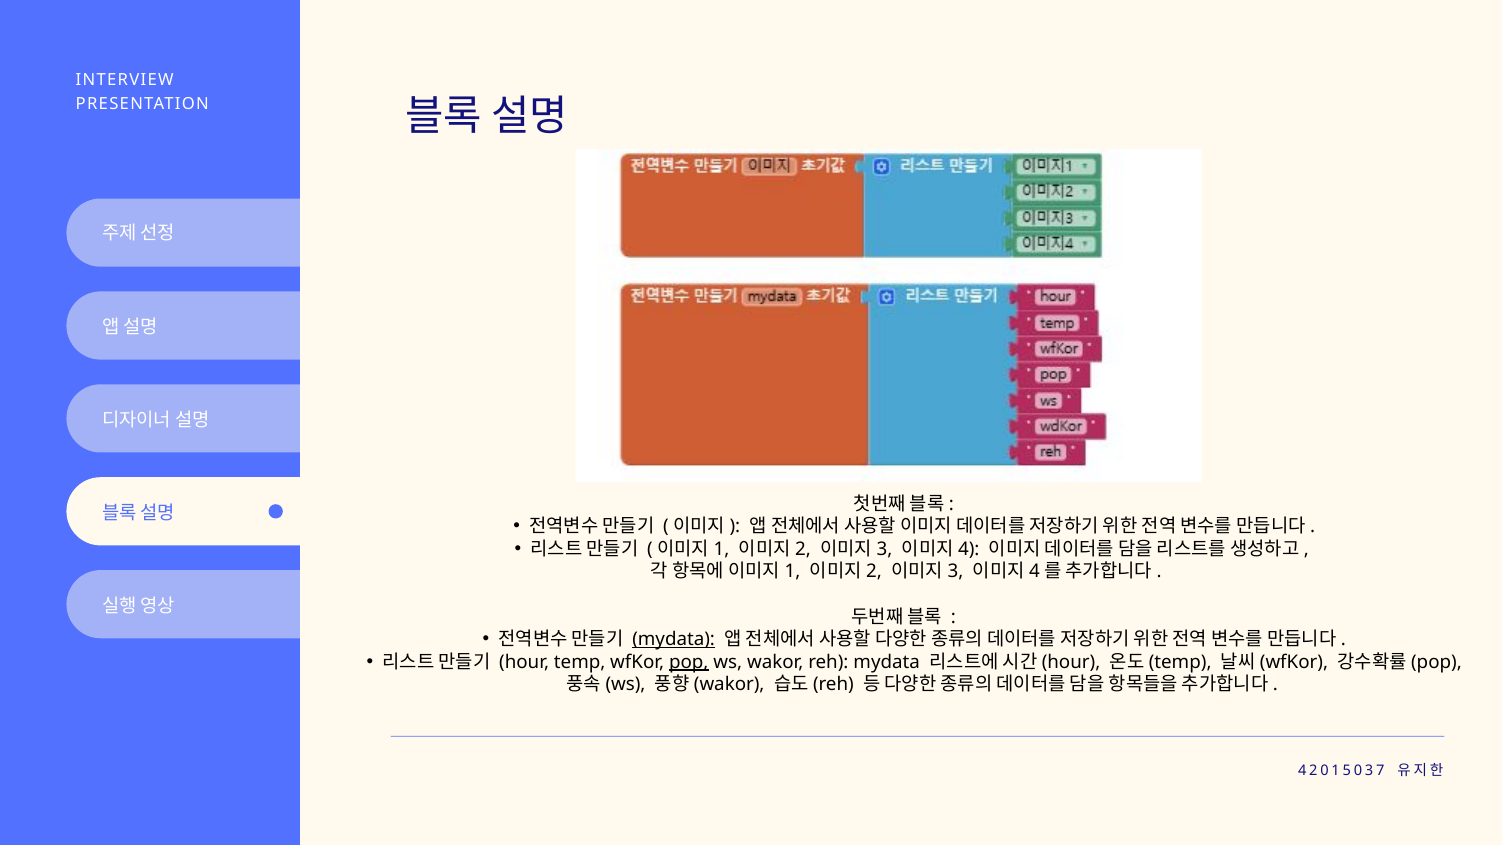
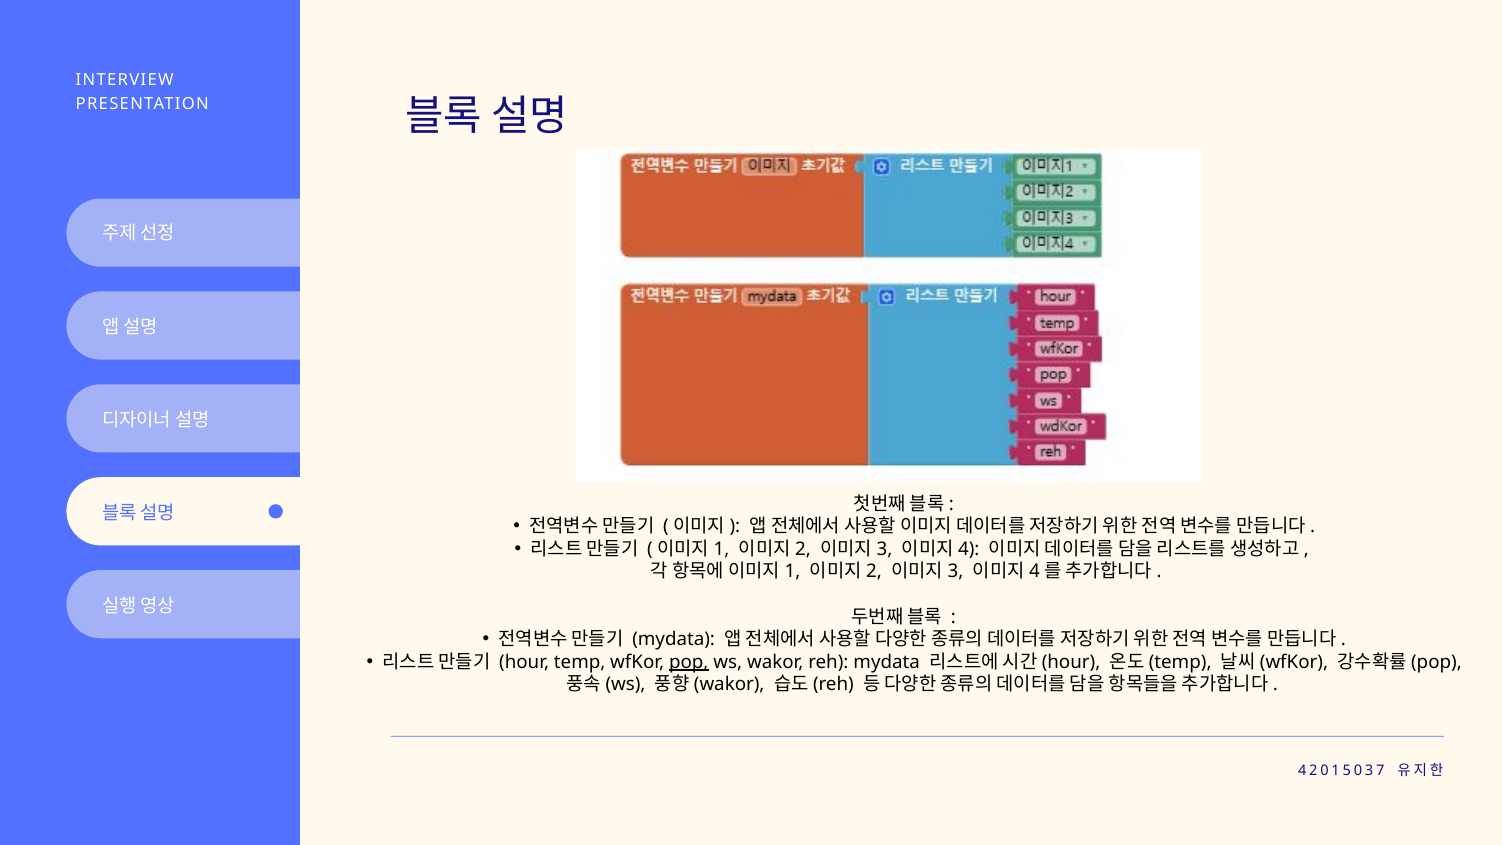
mydata at (674, 639) underline: present -> none
